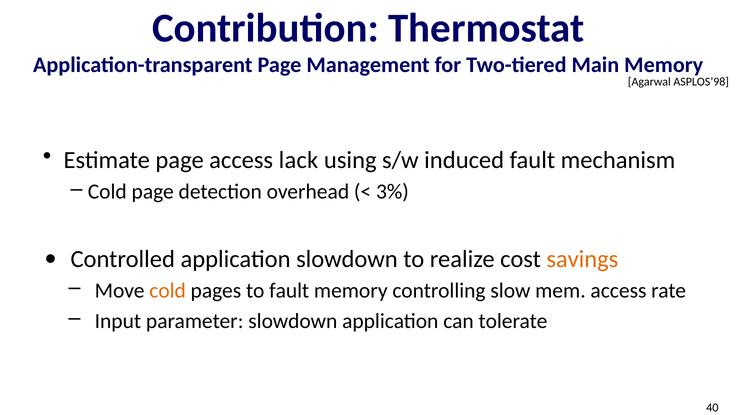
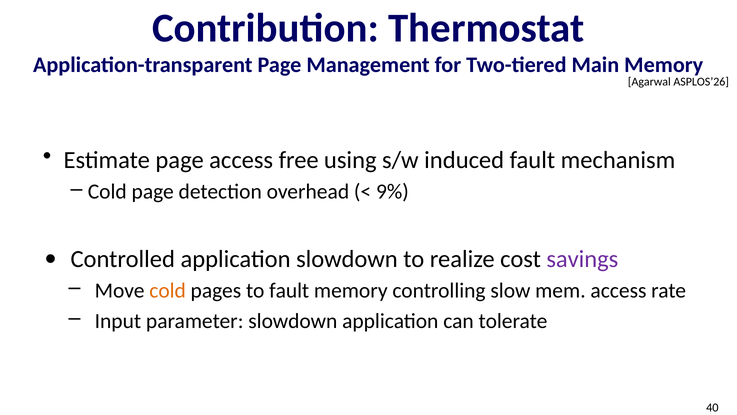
ASPLOS’98: ASPLOS’98 -> ASPLOS’26
lack: lack -> free
3%: 3% -> 9%
savings colour: orange -> purple
